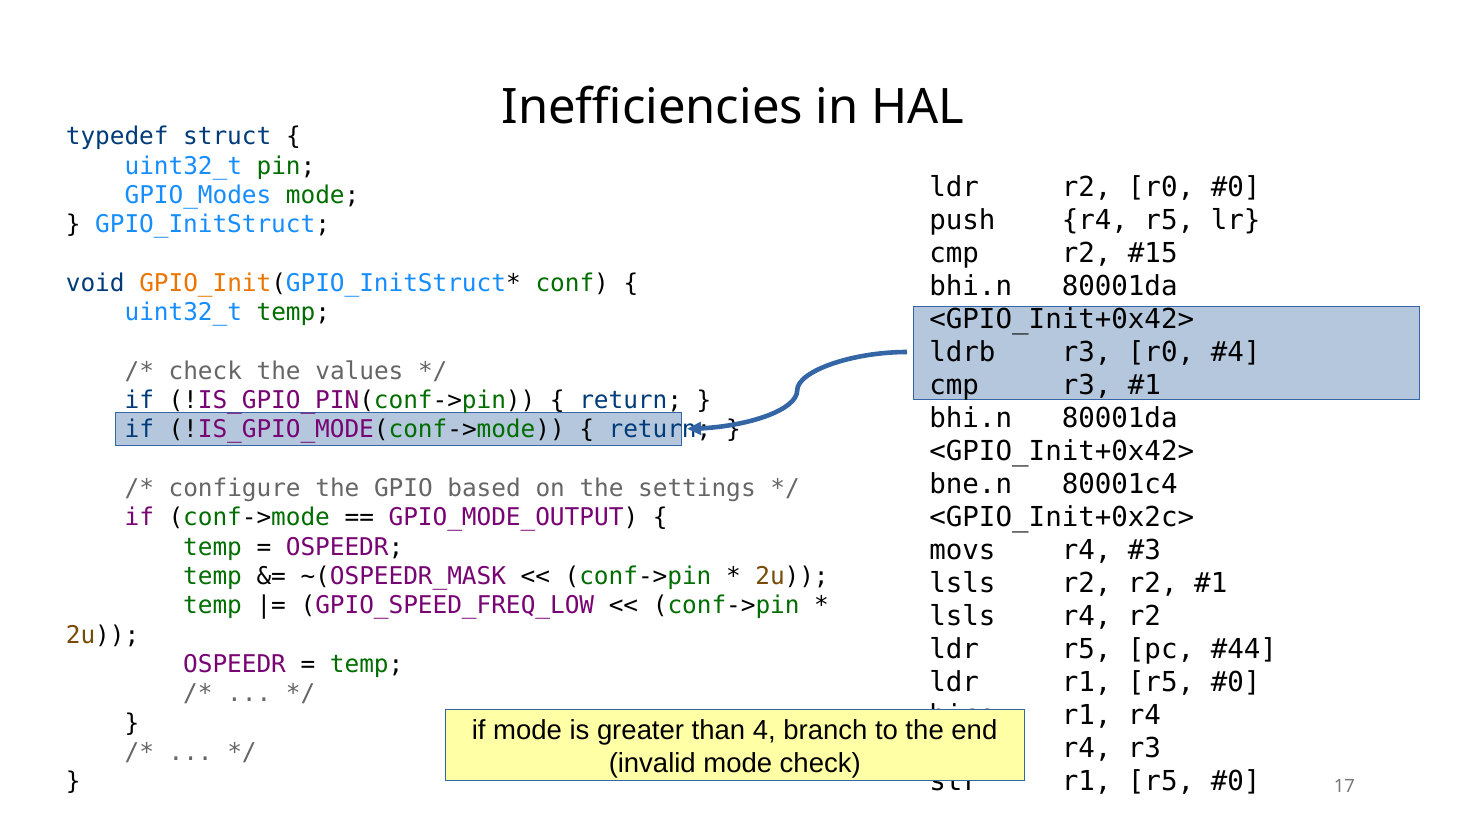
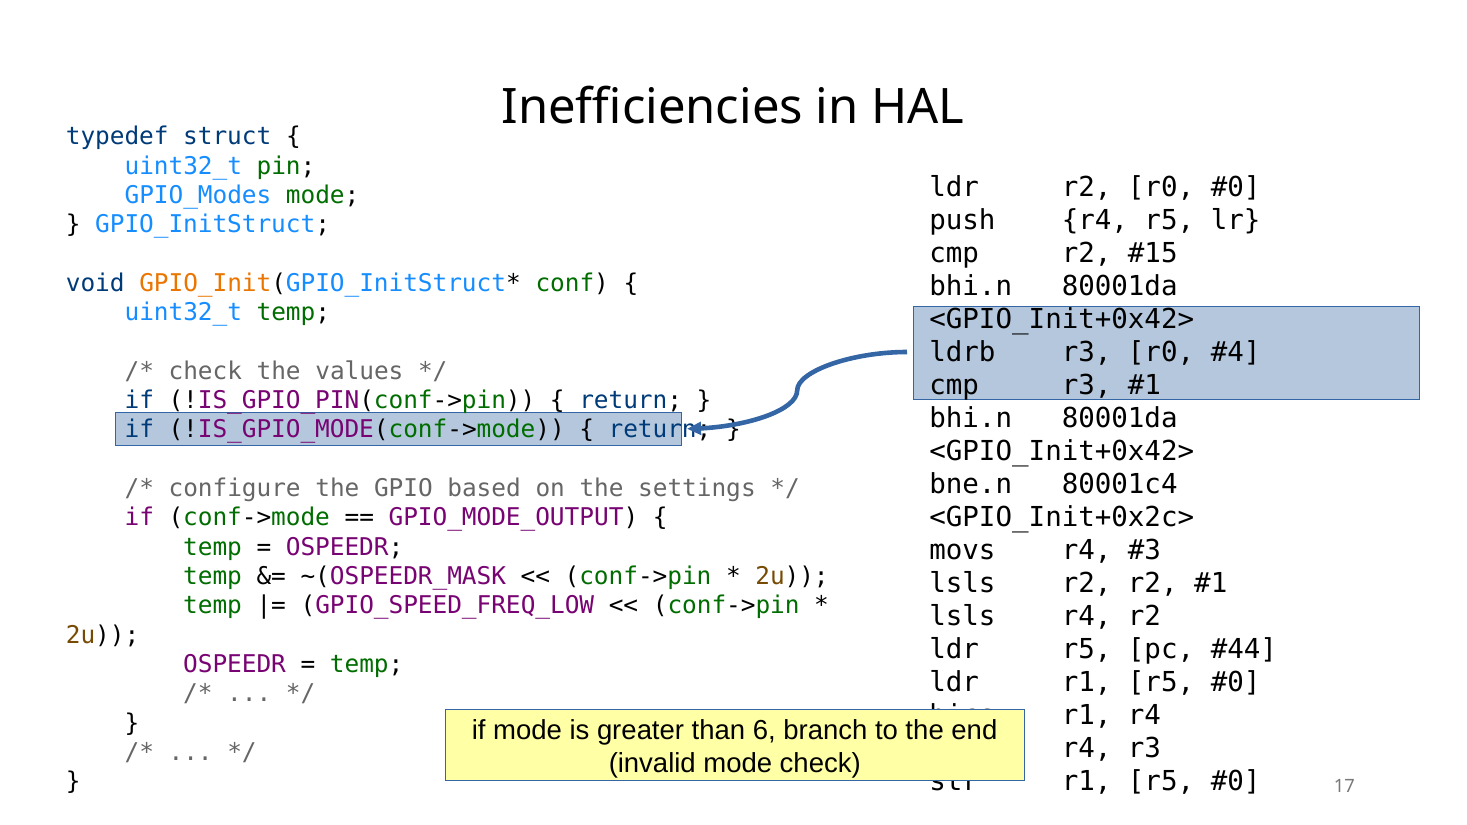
4: 4 -> 6
